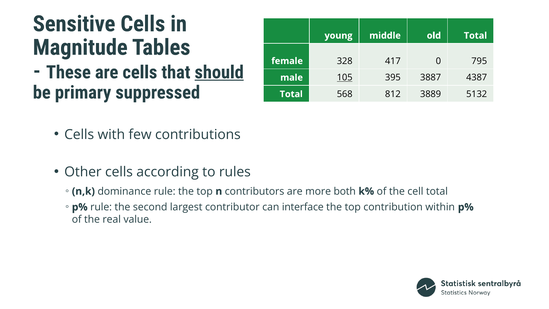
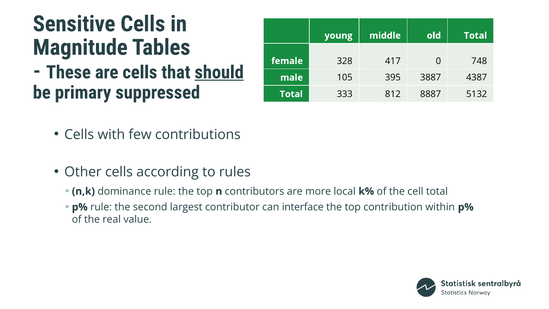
795: 795 -> 748
105 underline: present -> none
568: 568 -> 333
3889: 3889 -> 8887
both: both -> local
